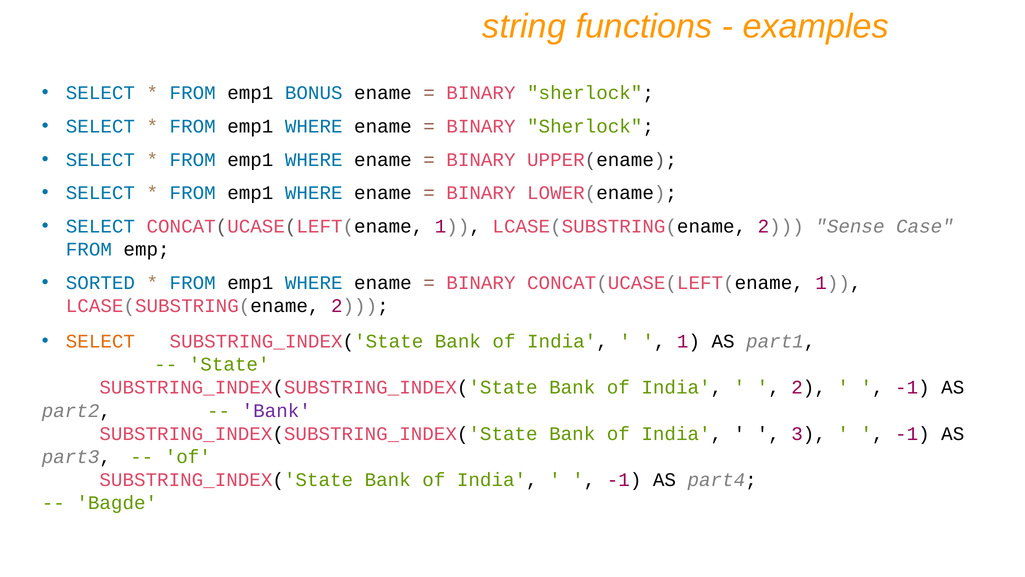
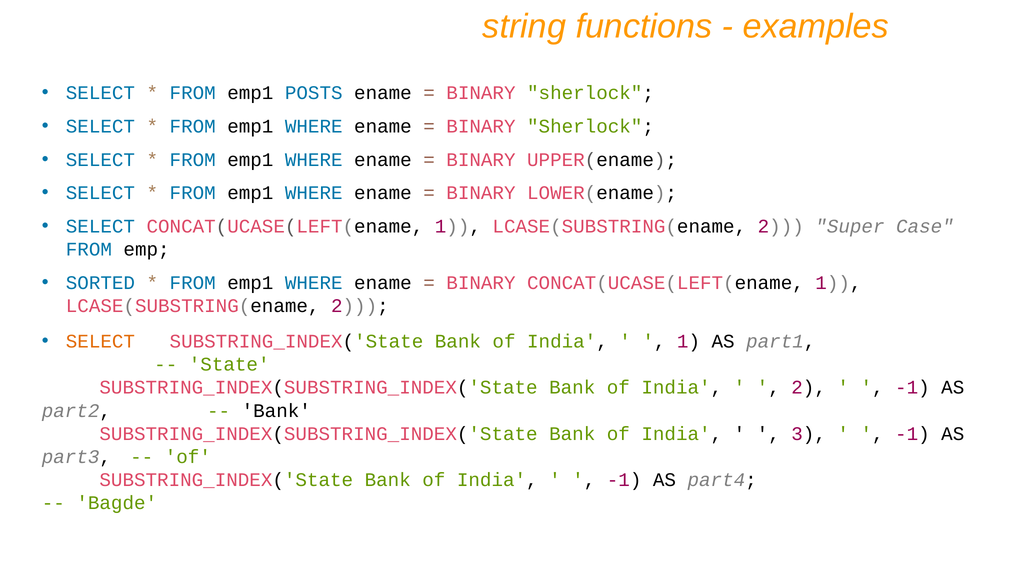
BONUS: BONUS -> POSTS
Sense: Sense -> Super
Bank at (276, 410) colour: purple -> black
